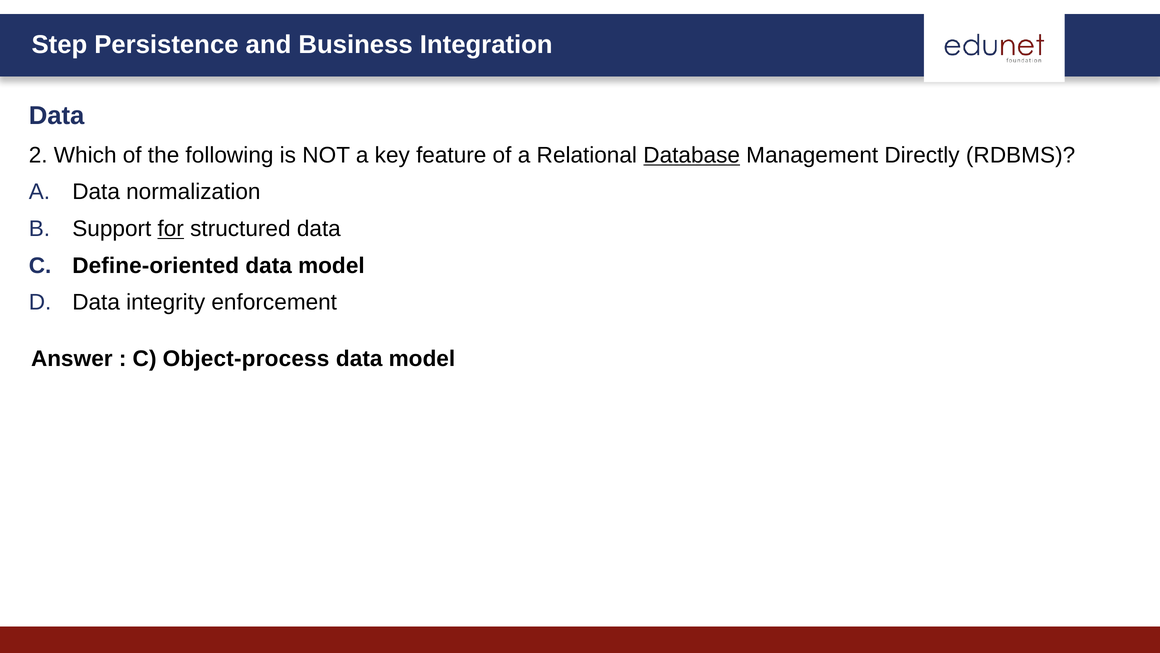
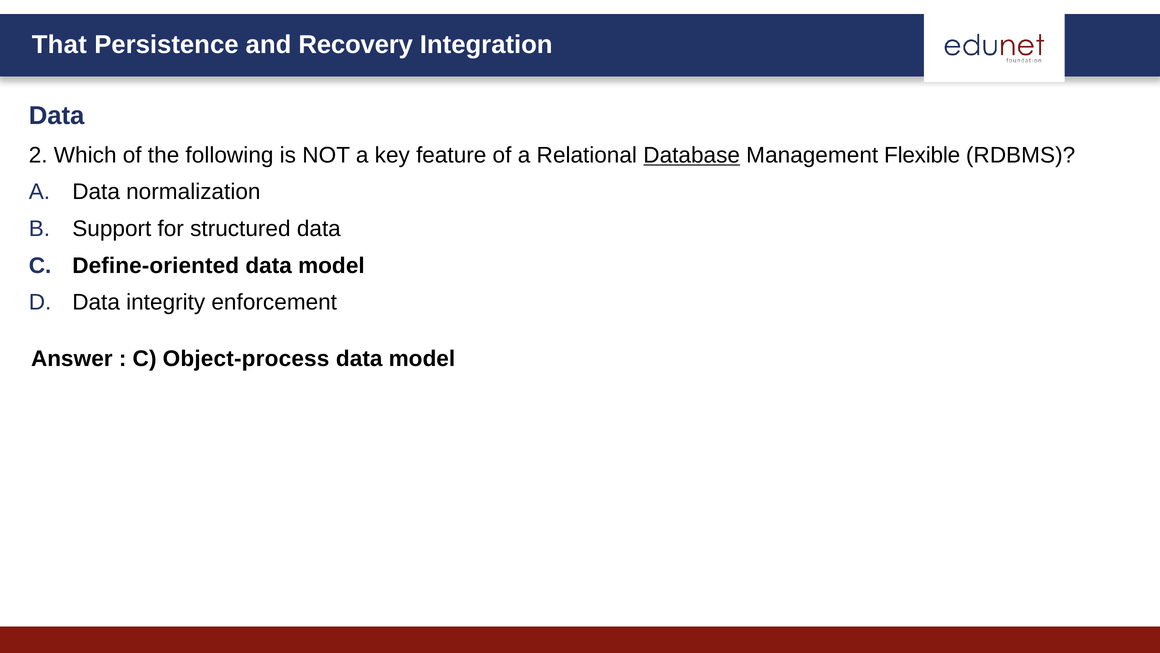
Step: Step -> That
Business: Business -> Recovery
Directly: Directly -> Flexible
for underline: present -> none
